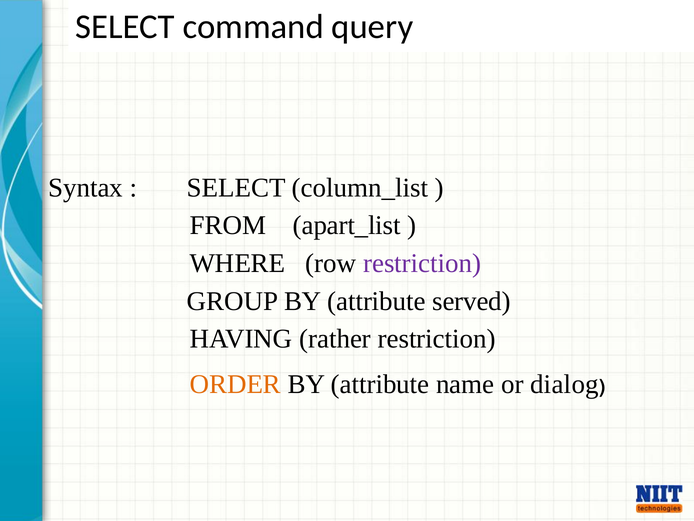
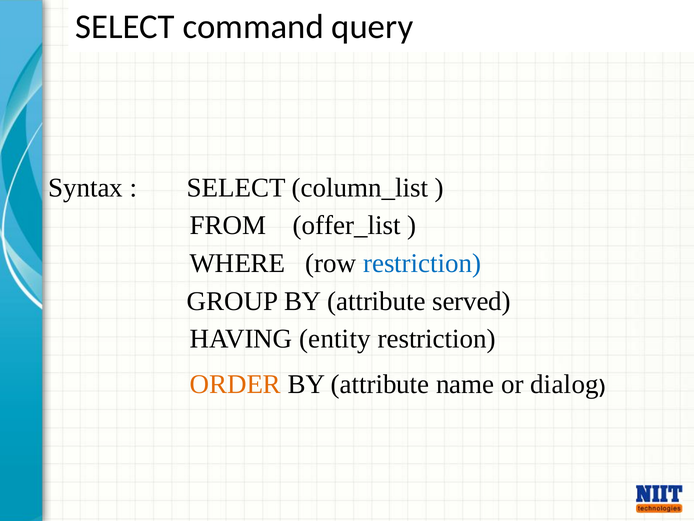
apart_list: apart_list -> offer_list
restriction at (422, 263) colour: purple -> blue
rather: rather -> entity
